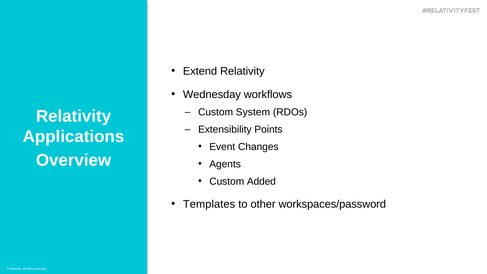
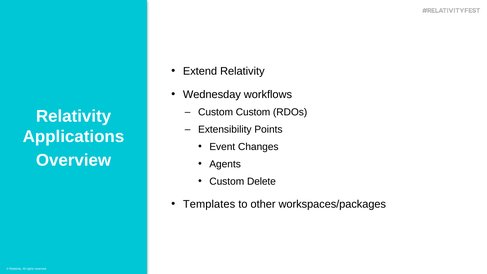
Custom System: System -> Custom
Added: Added -> Delete
workspaces/password: workspaces/password -> workspaces/packages
